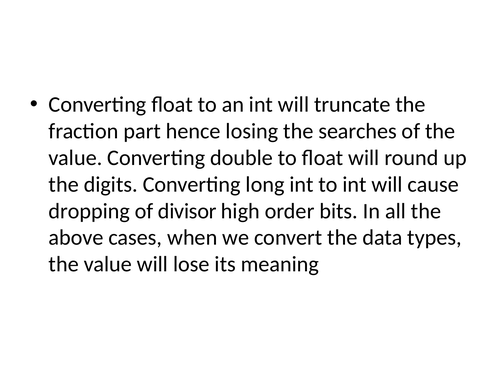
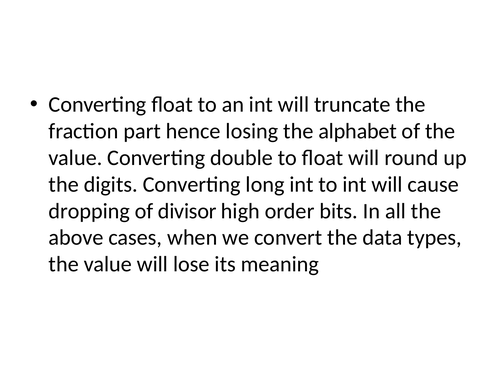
searches: searches -> alphabet
